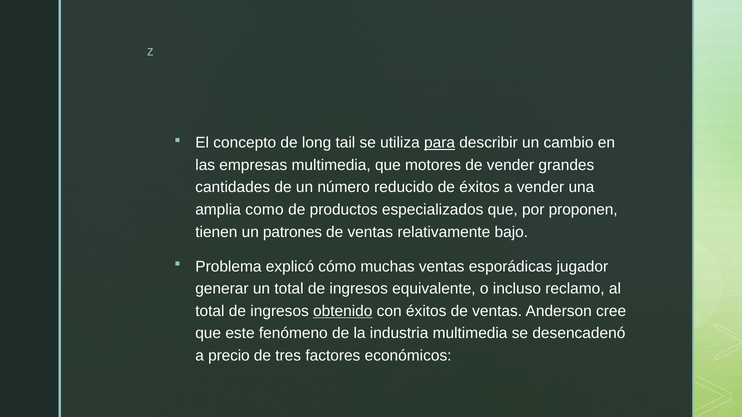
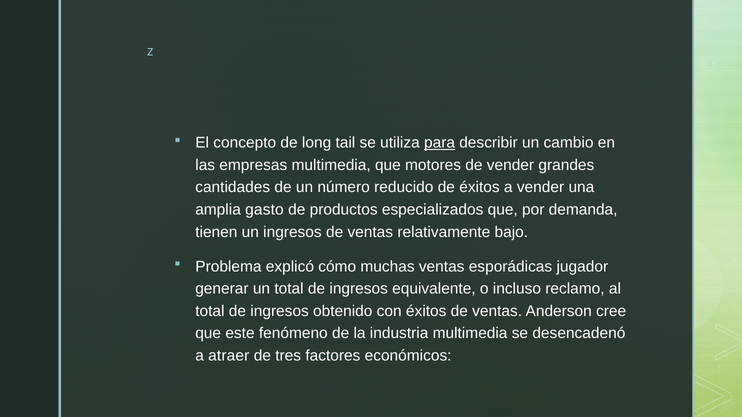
como: como -> gasto
proponen: proponen -> demanda
un patrones: patrones -> ingresos
obtenido underline: present -> none
precio: precio -> atraer
